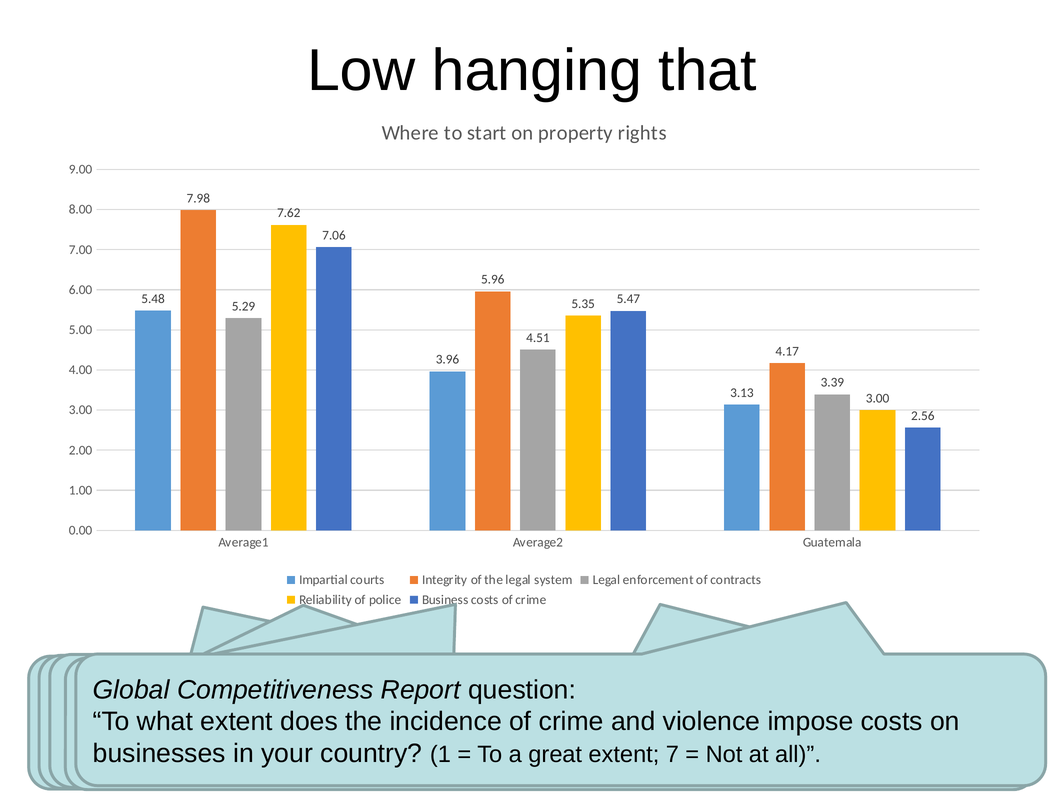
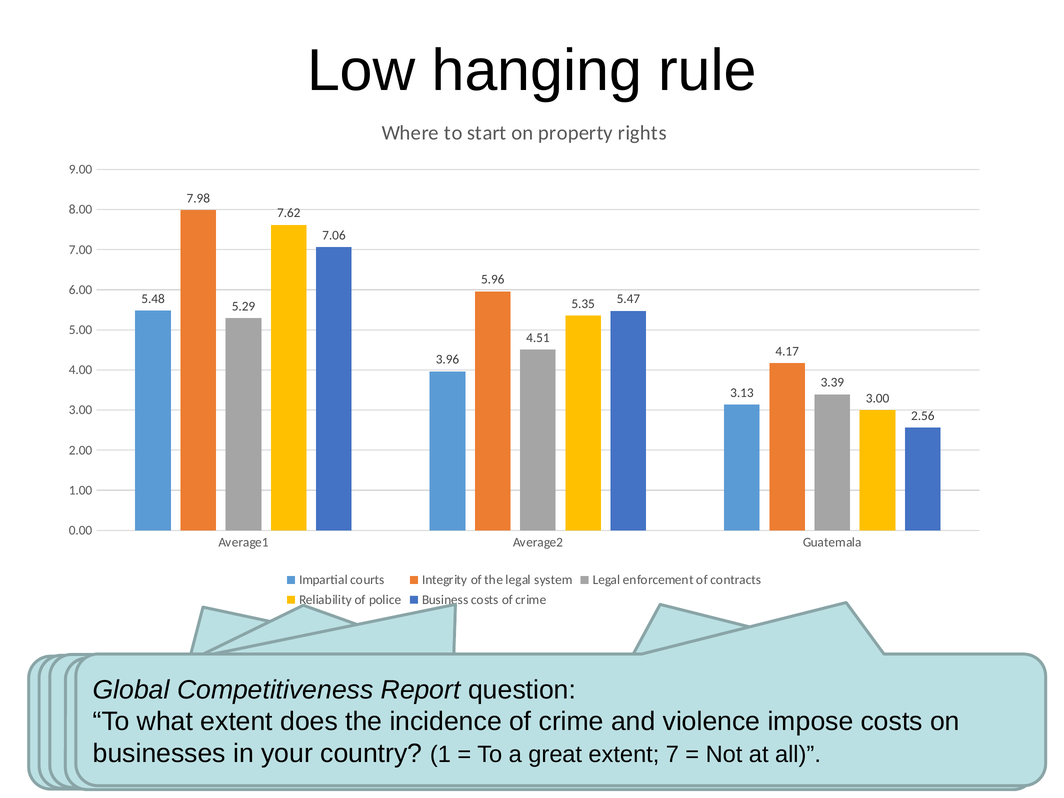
that: that -> rule
